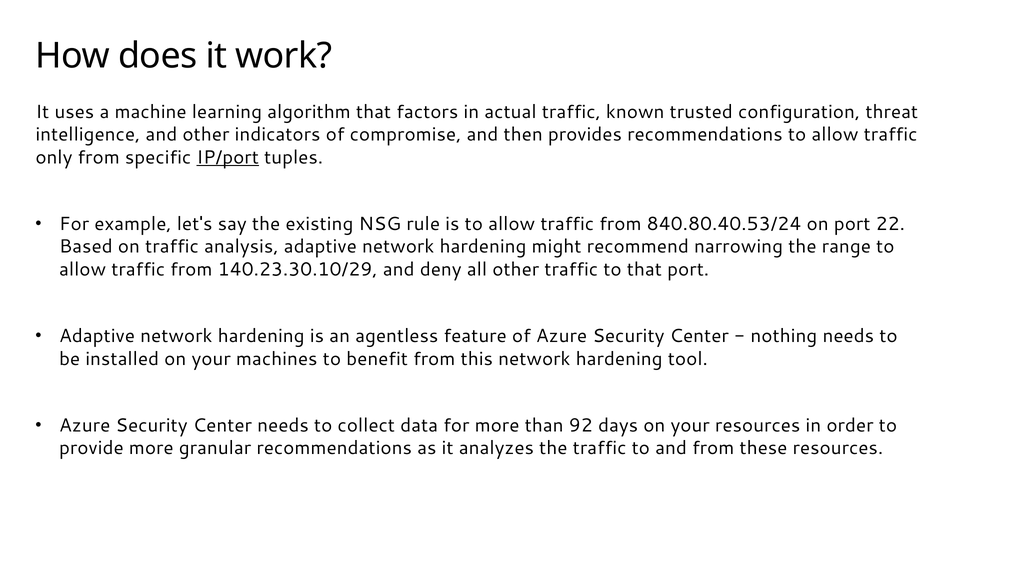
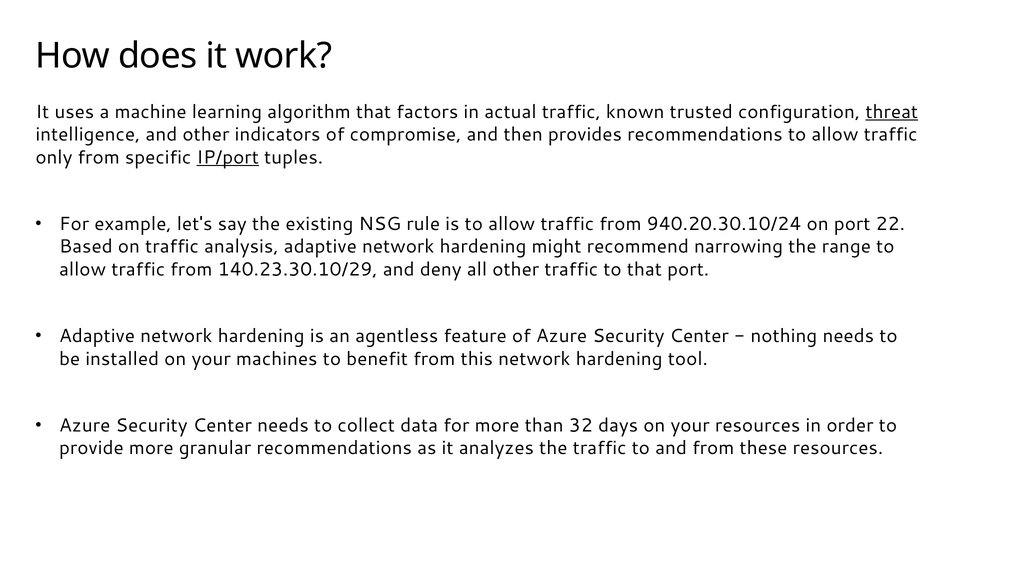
threat underline: none -> present
840.80.40.53/24: 840.80.40.53/24 -> 940.20.30.10/24
92: 92 -> 32
